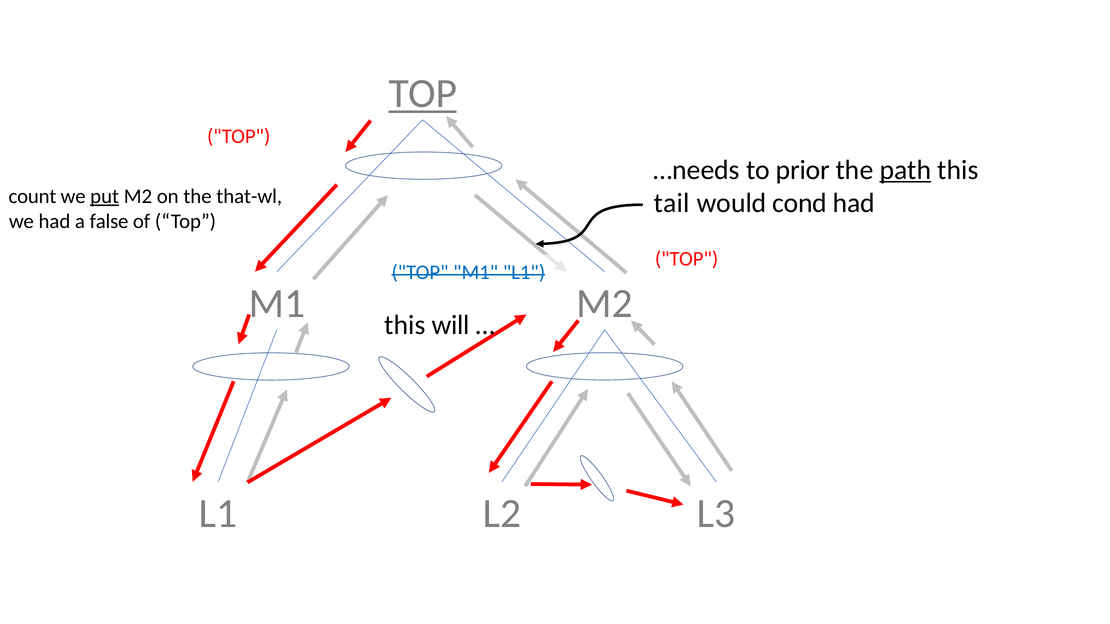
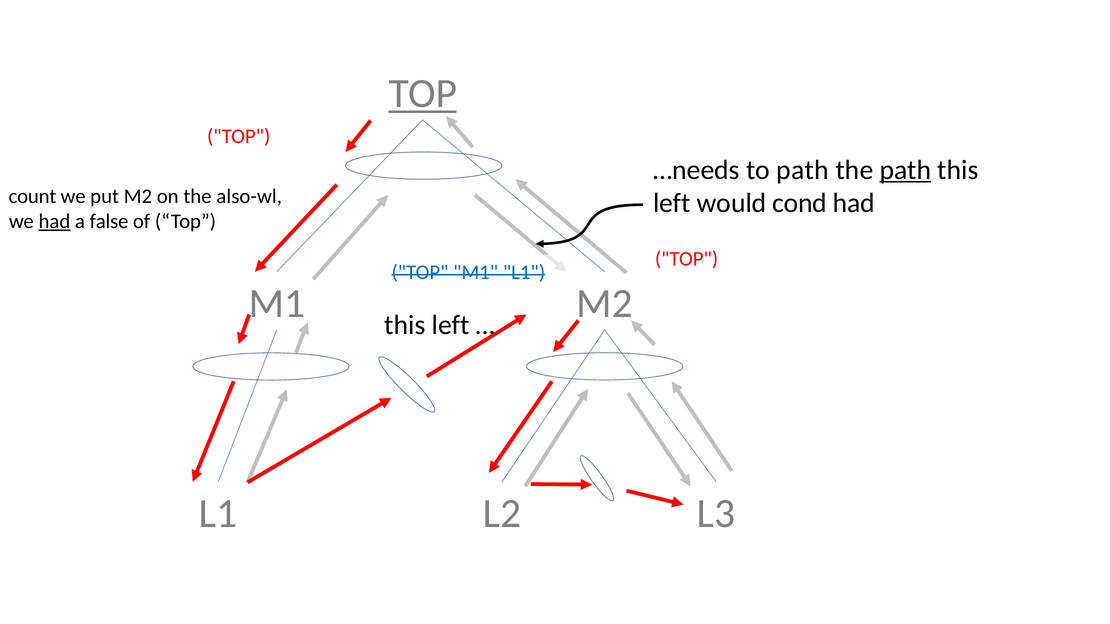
to prior: prior -> path
put underline: present -> none
that-wl: that-wl -> also-wl
tail at (672, 203): tail -> left
had at (54, 221) underline: none -> present
will at (451, 325): will -> left
